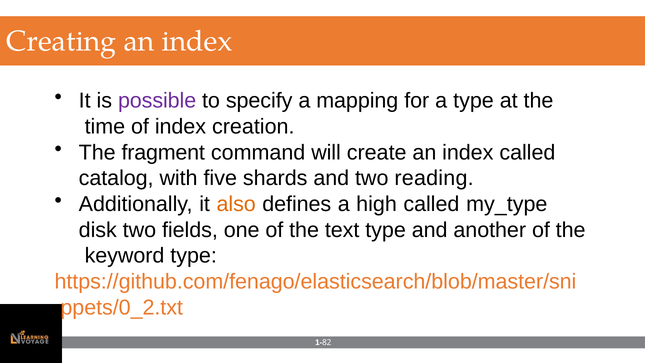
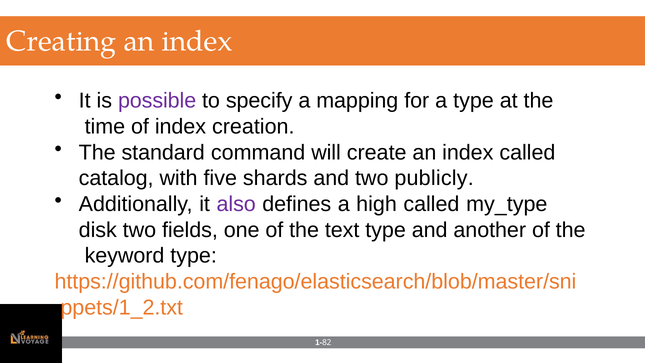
fragment: fragment -> standard
reading: reading -> publicly
also colour: orange -> purple
ppets/0_2.txt: ppets/0_2.txt -> ppets/1_2.txt
